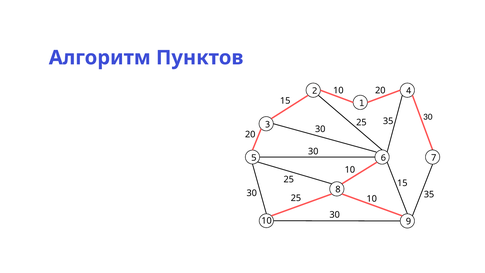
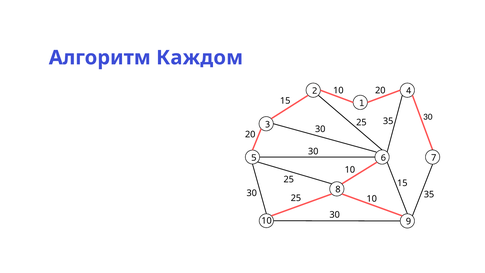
Пунктов: Пунктов -> Каждом
